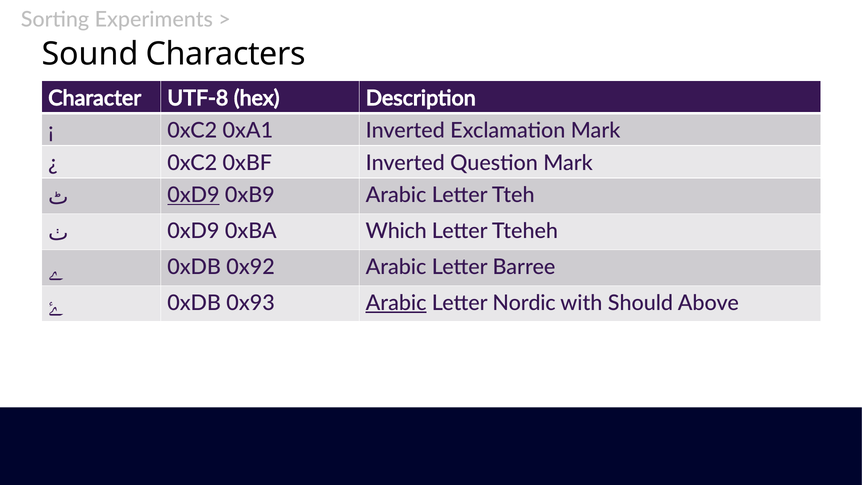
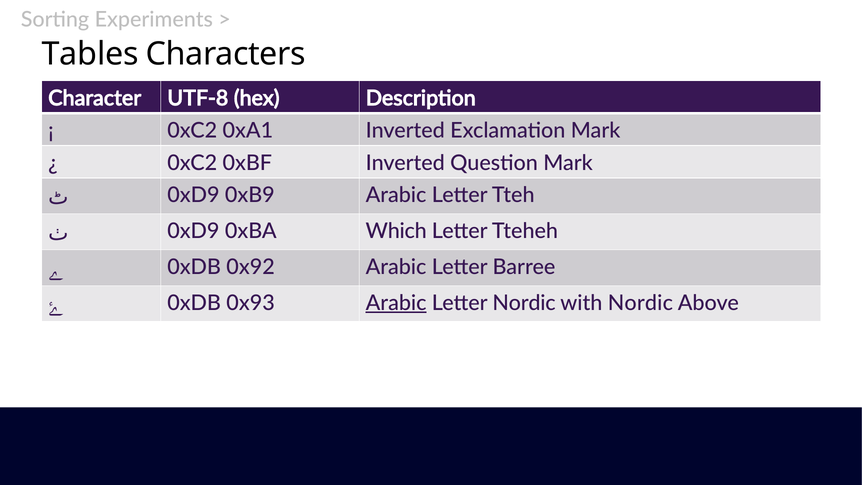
Sound: Sound -> Tables
0xD9 at (193, 195) underline: present -> none
with Should: Should -> Nordic
